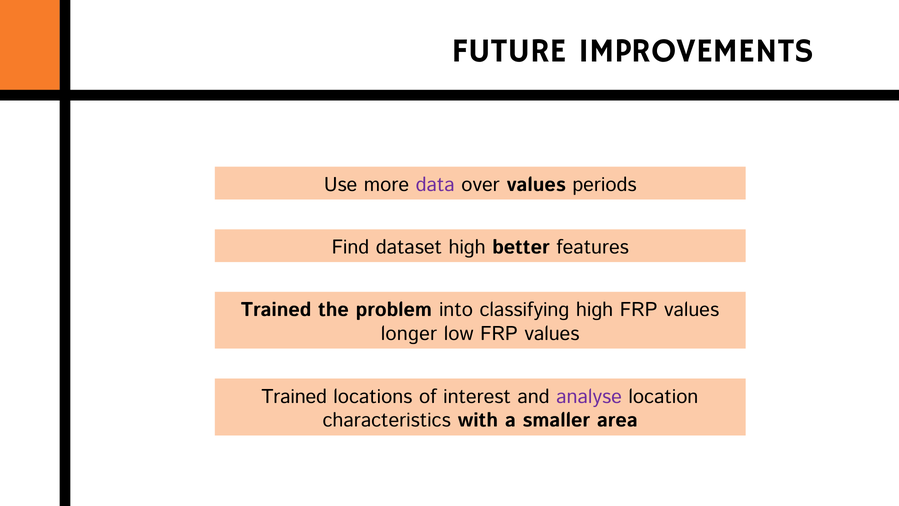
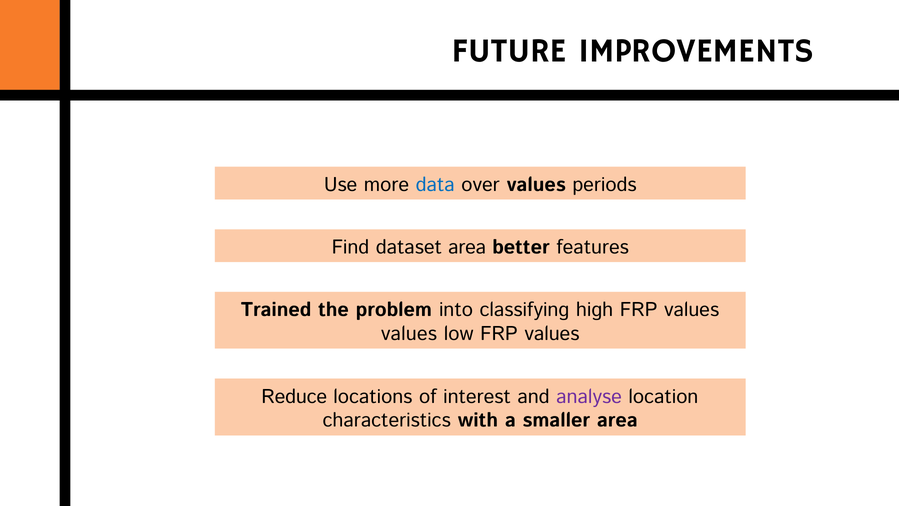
data colour: purple -> blue
dataset high: high -> area
longer at (409, 333): longer -> values
Trained at (294, 396): Trained -> Reduce
